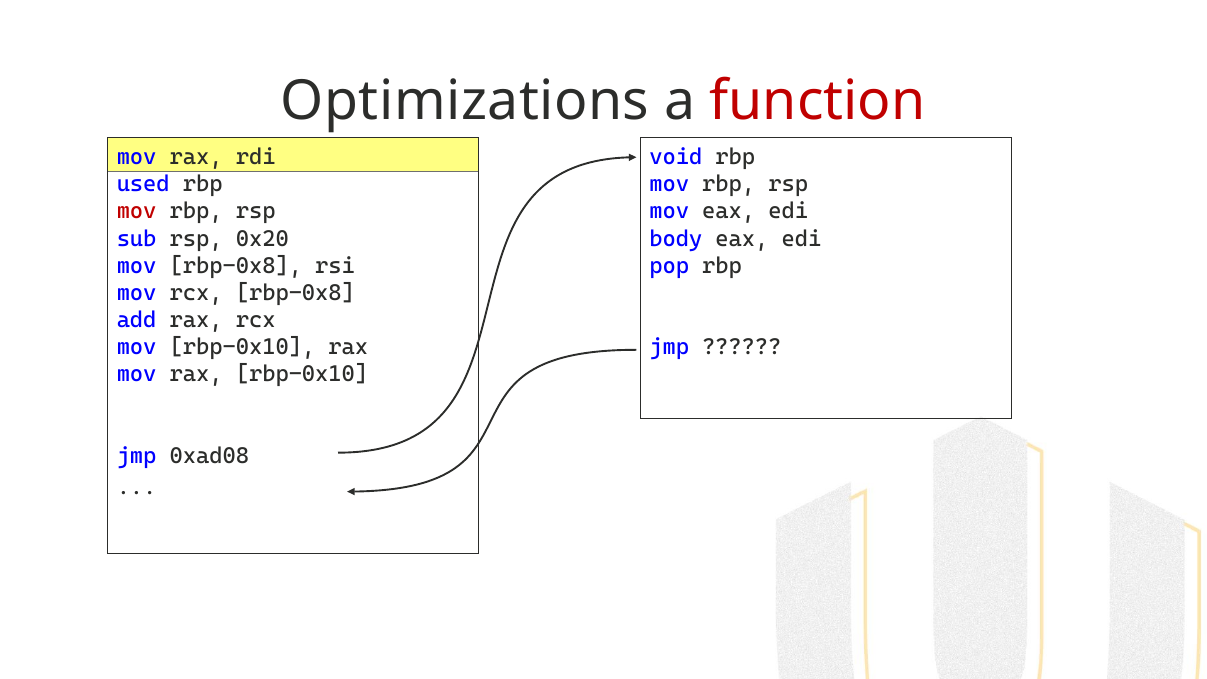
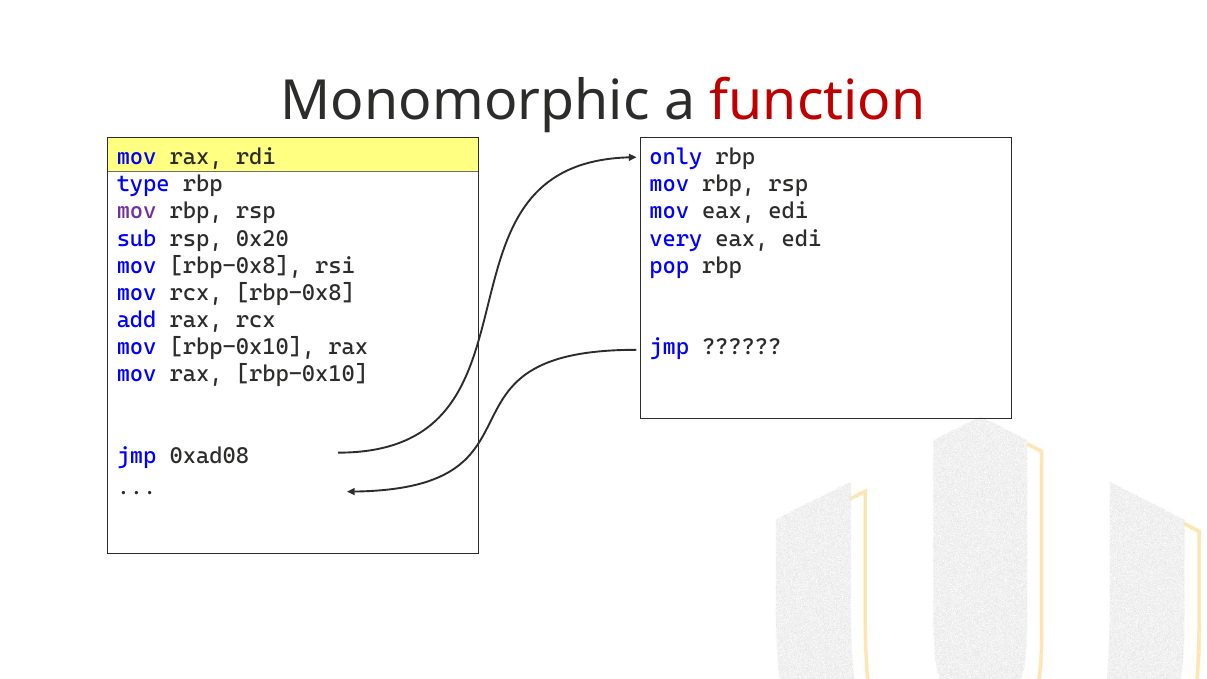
Optimizations: Optimizations -> Monomorphic
void: void -> only
used: used -> type
mov at (137, 211) colour: red -> purple
body: body -> very
